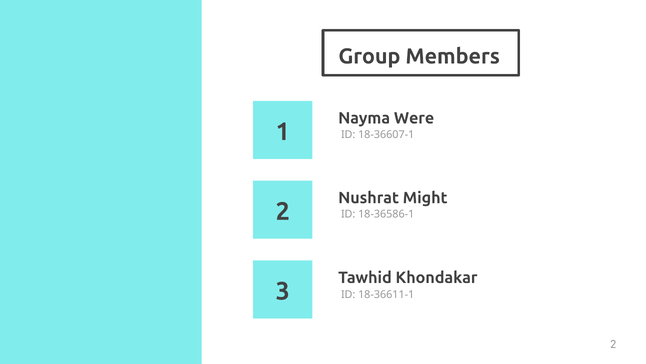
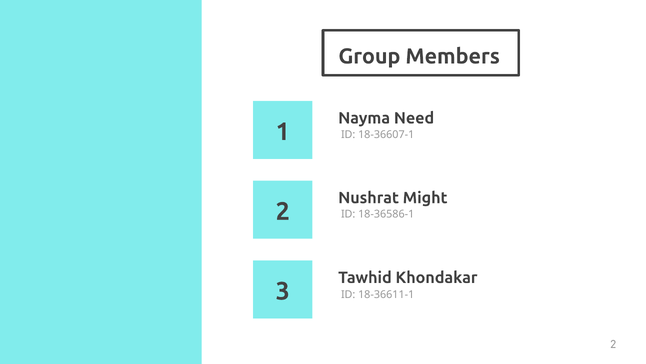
Were: Were -> Need
